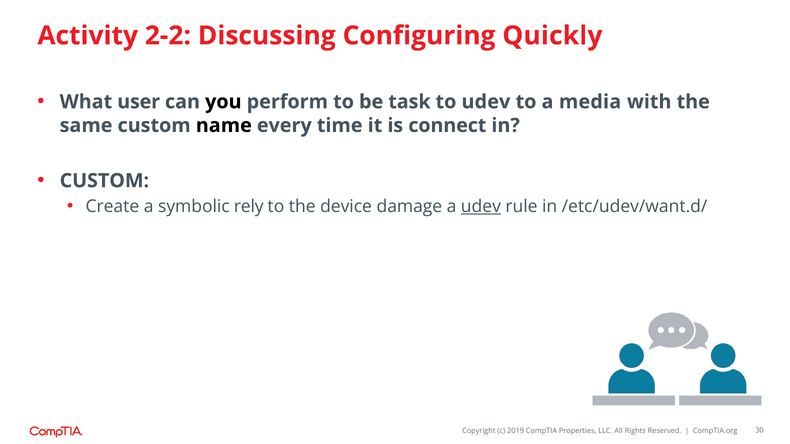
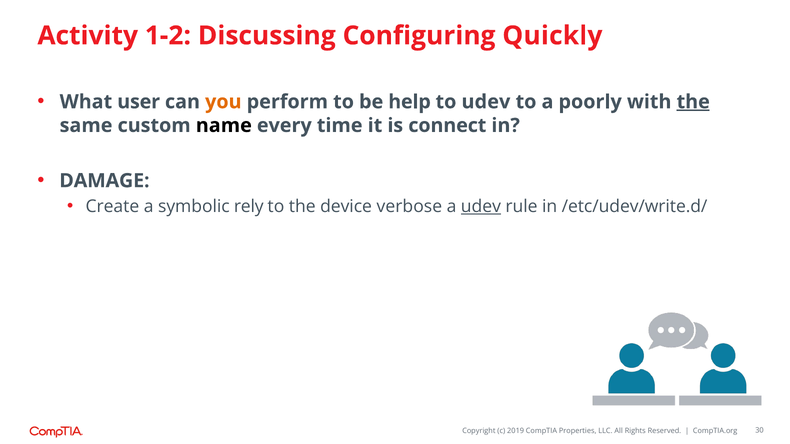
2-2: 2-2 -> 1-2
you colour: black -> orange
task: task -> help
media: media -> poorly
the at (693, 102) underline: none -> present
CUSTOM at (104, 181): CUSTOM -> DAMAGE
damage: damage -> verbose
/etc/udev/want.d/: /etc/udev/want.d/ -> /etc/udev/write.d/
